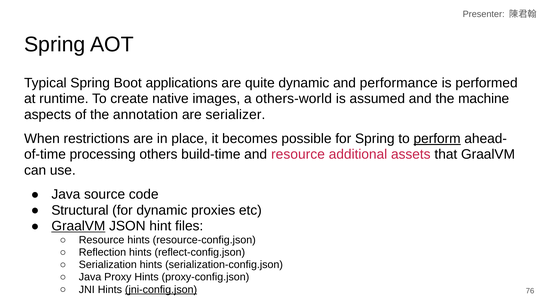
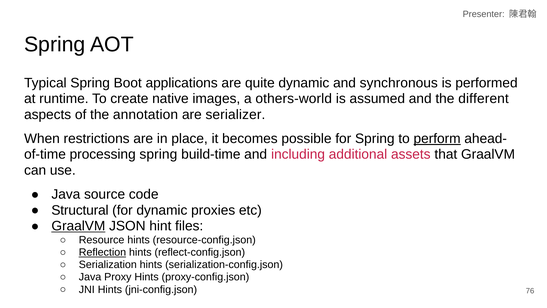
performance: performance -> synchronous
machine: machine -> different
processing others: others -> spring
and resource: resource -> including
Reflection underline: none -> present
jni-config.json underline: present -> none
